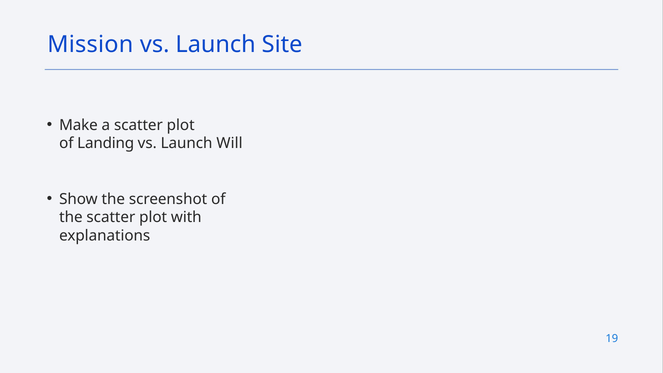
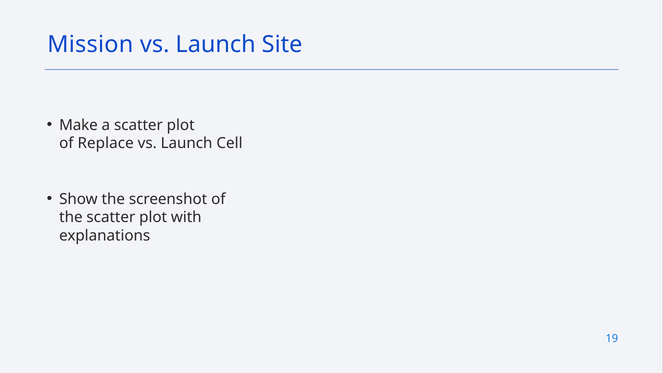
Landing: Landing -> Replace
Will: Will -> Cell
